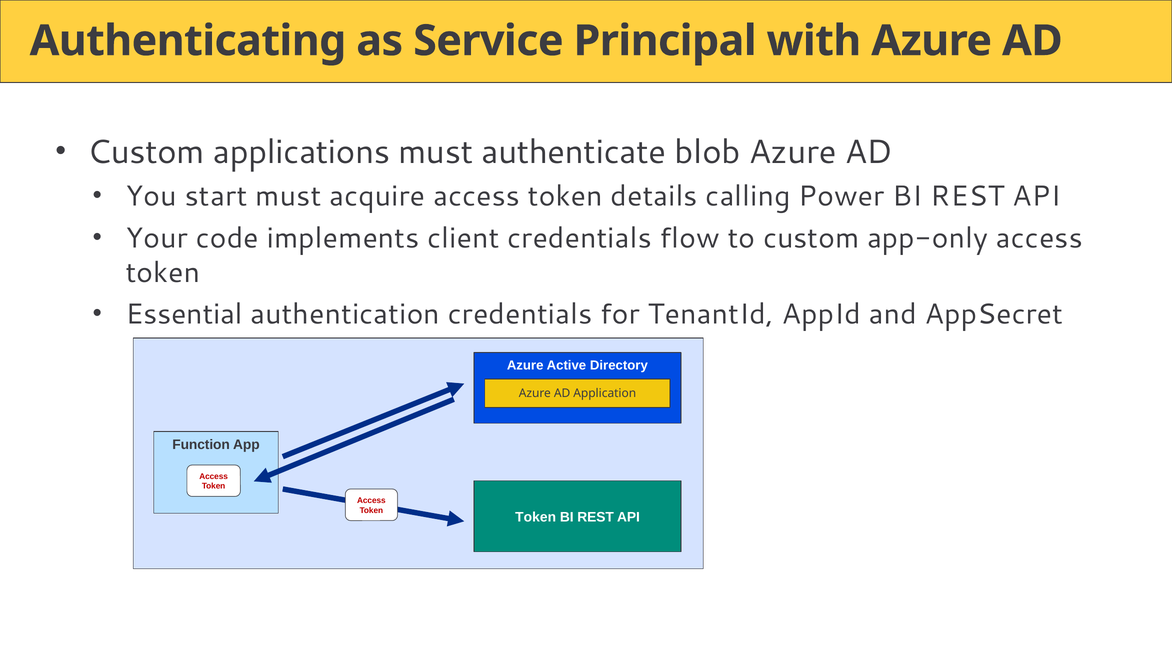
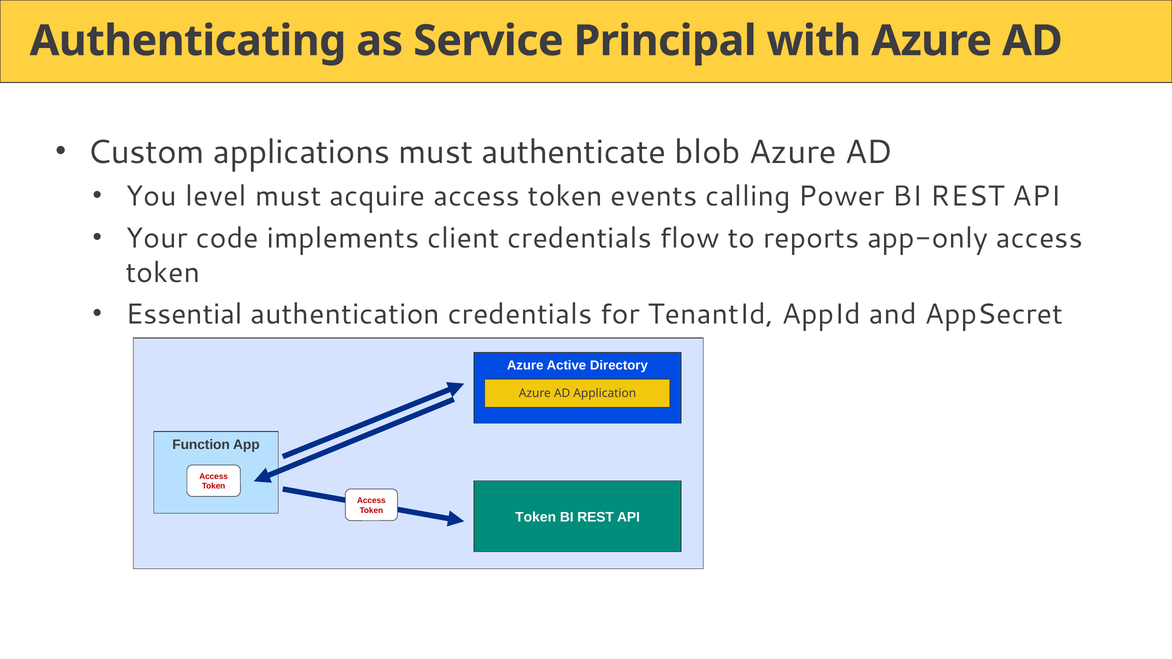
start: start -> level
details: details -> events
to custom: custom -> reports
